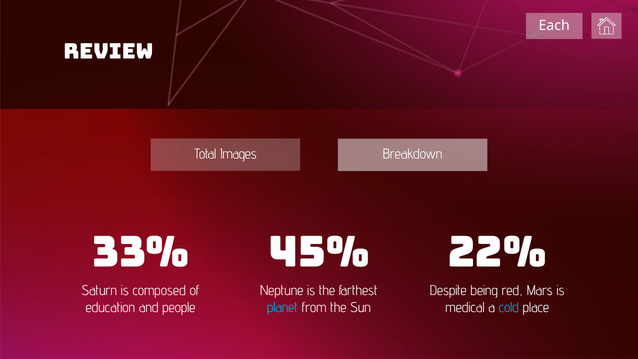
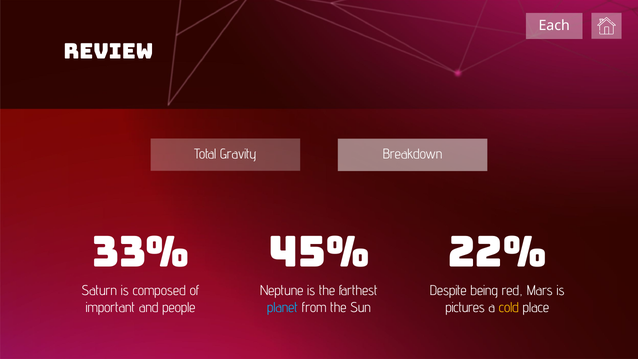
Images: Images -> Gravity
education: education -> important
medical: medical -> pictures
cold colour: light blue -> yellow
